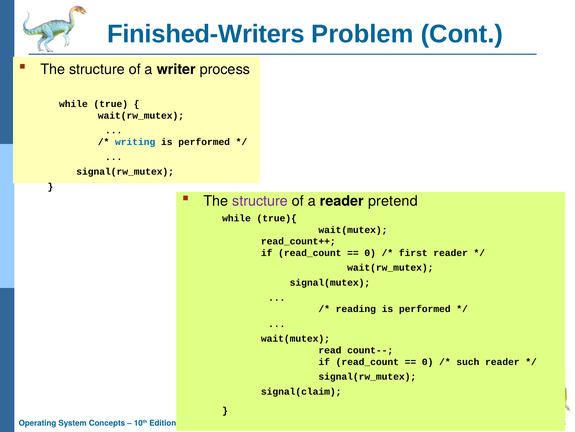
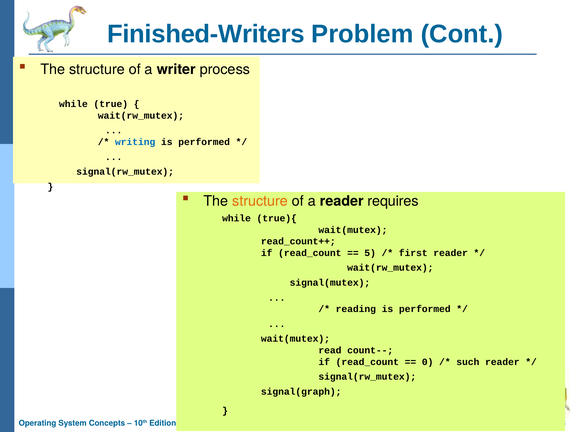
structure at (260, 201) colour: purple -> orange
pretend: pretend -> requires
0 at (370, 252): 0 -> 5
signal(claim: signal(claim -> signal(graph
